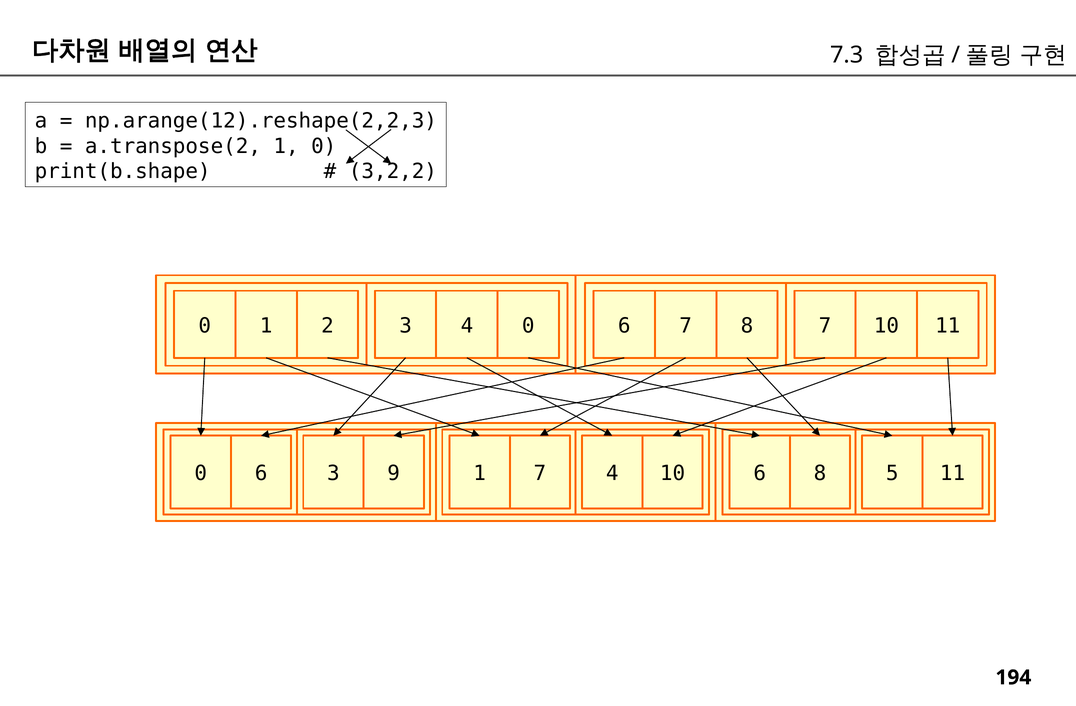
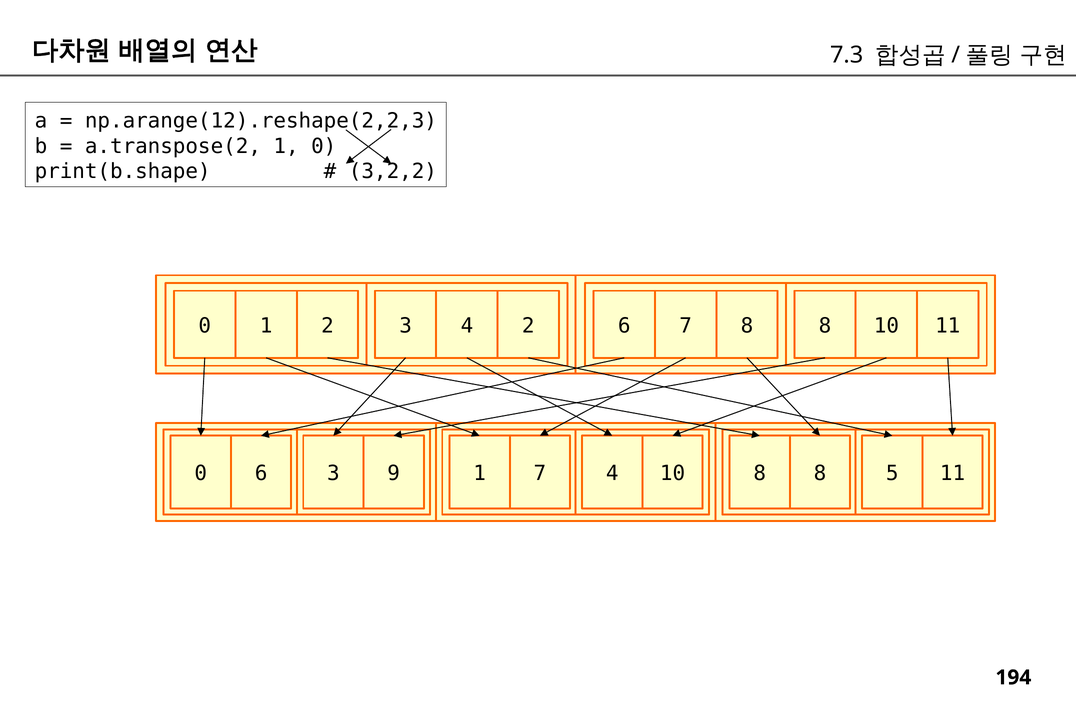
4 0: 0 -> 2
7 8 7: 7 -> 8
10 6: 6 -> 8
